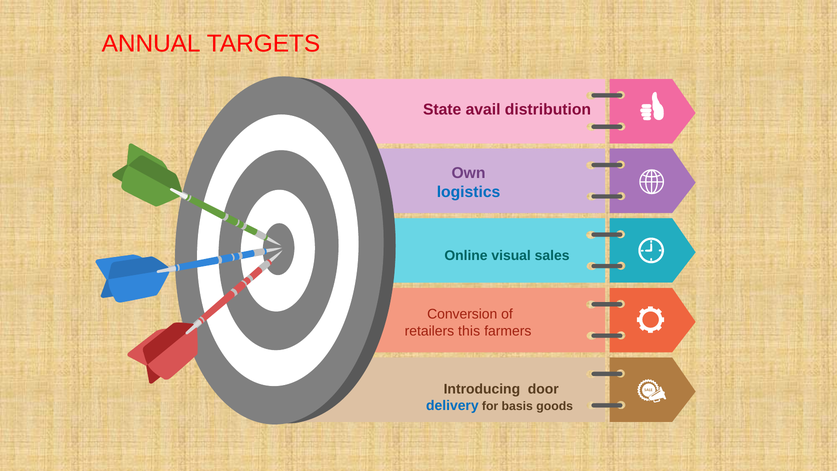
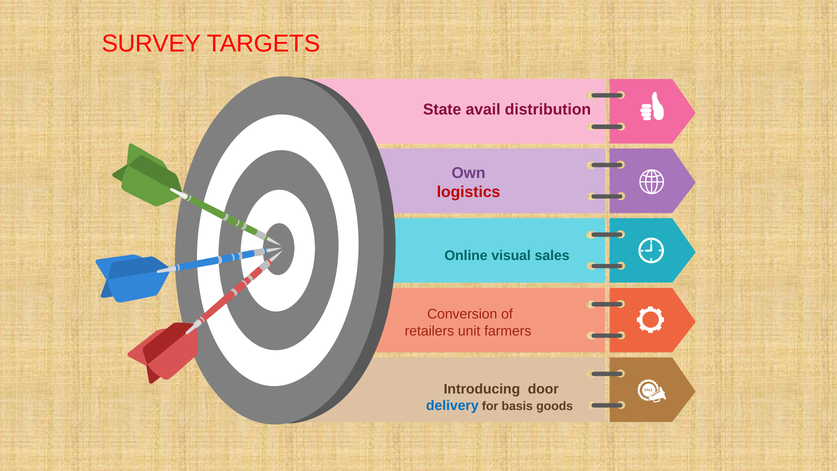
ANNUAL: ANNUAL -> SURVEY
logistics colour: blue -> red
this: this -> unit
